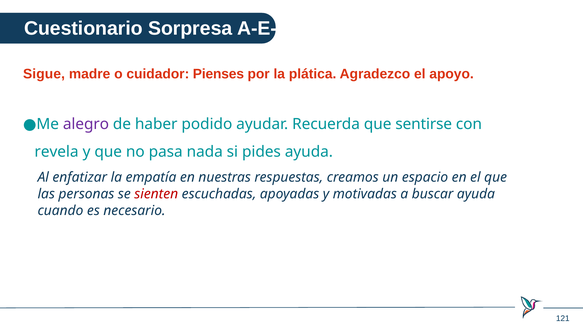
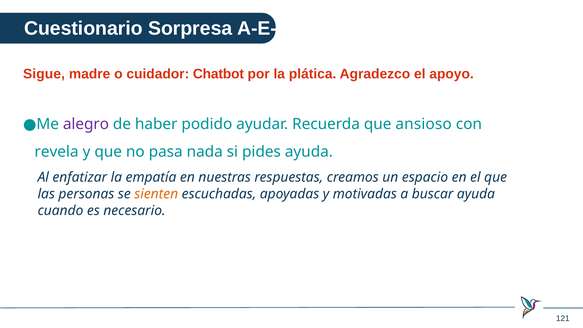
Pienses: Pienses -> Chatbot
sentirse: sentirse -> ansioso
sienten colour: red -> orange
